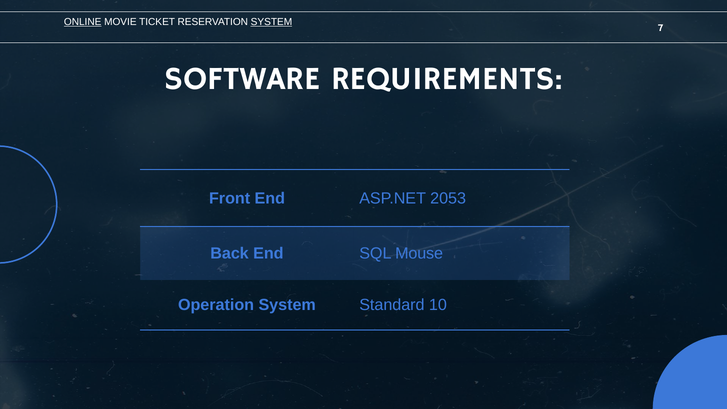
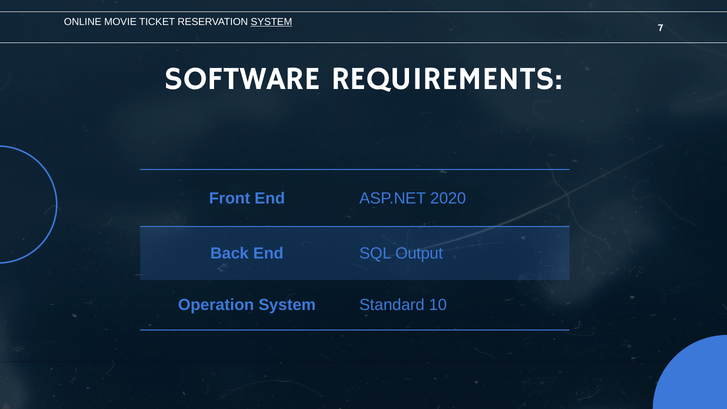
ONLINE underline: present -> none
2053: 2053 -> 2020
Mouse: Mouse -> Output
